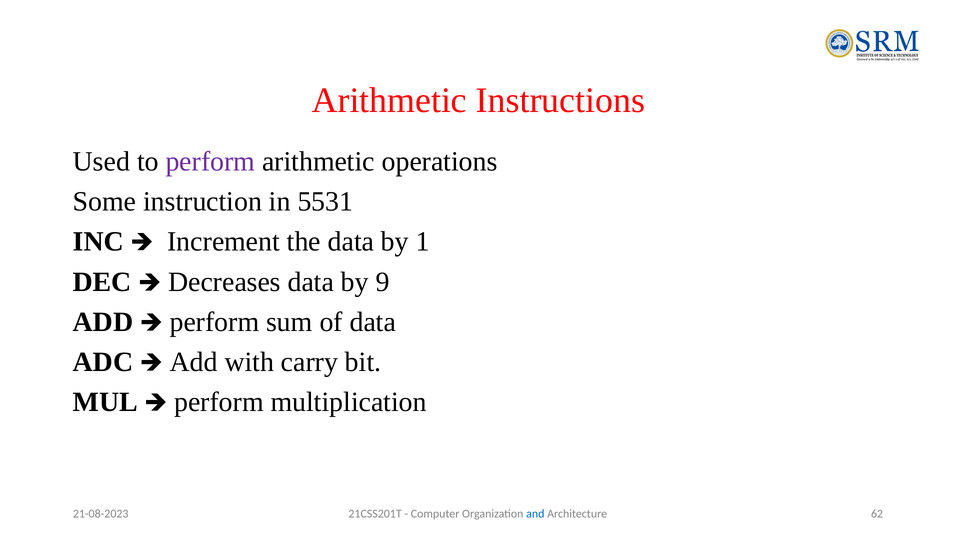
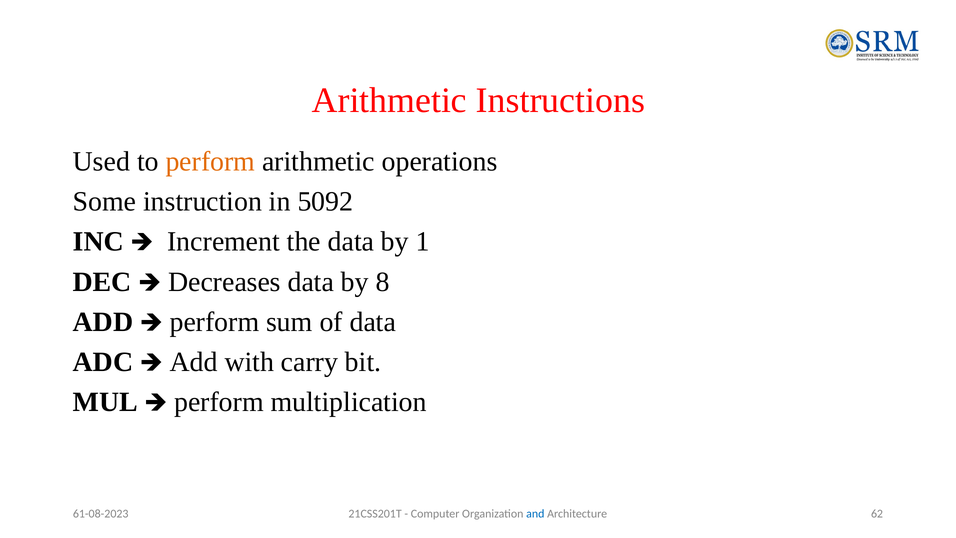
perform at (210, 162) colour: purple -> orange
5531: 5531 -> 5092
9: 9 -> 8
21-08-2023: 21-08-2023 -> 61-08-2023
